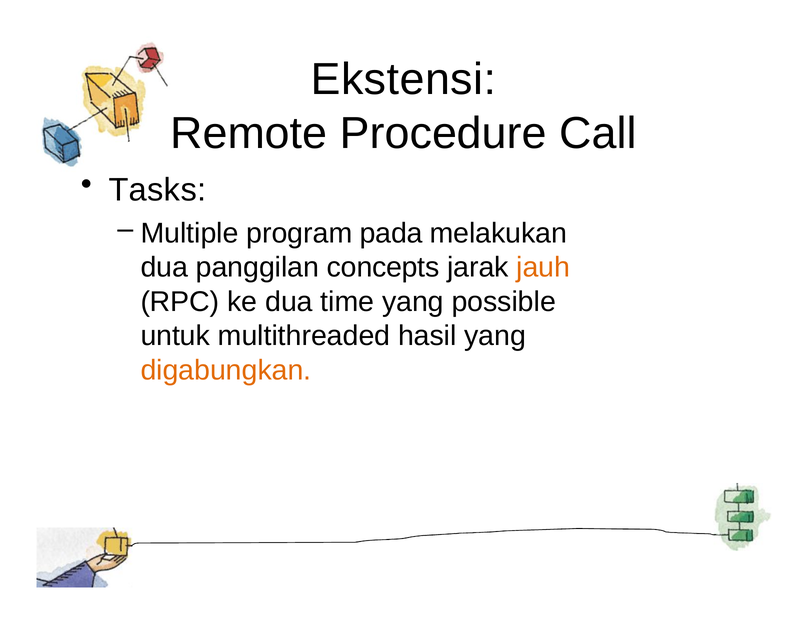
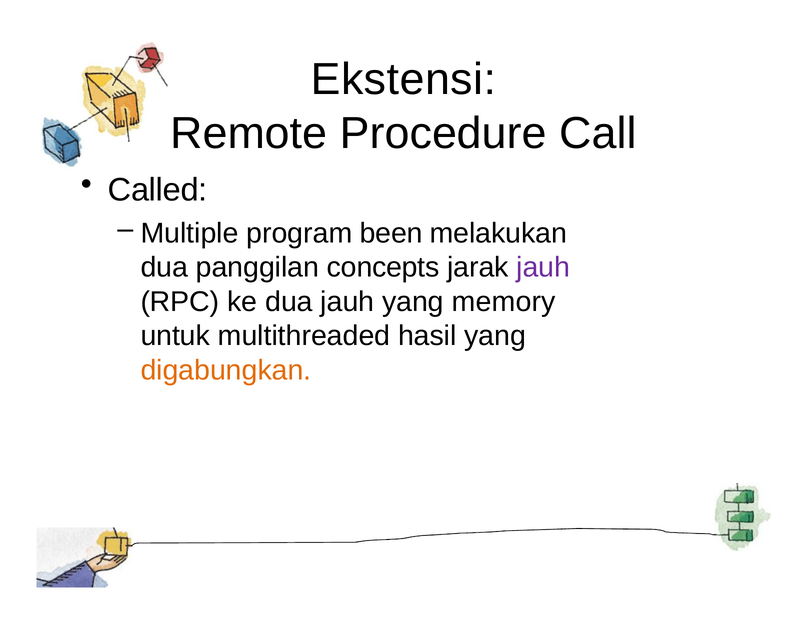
Tasks: Tasks -> Called
pada: pada -> been
jauh at (543, 268) colour: orange -> purple
dua time: time -> jauh
possible: possible -> memory
